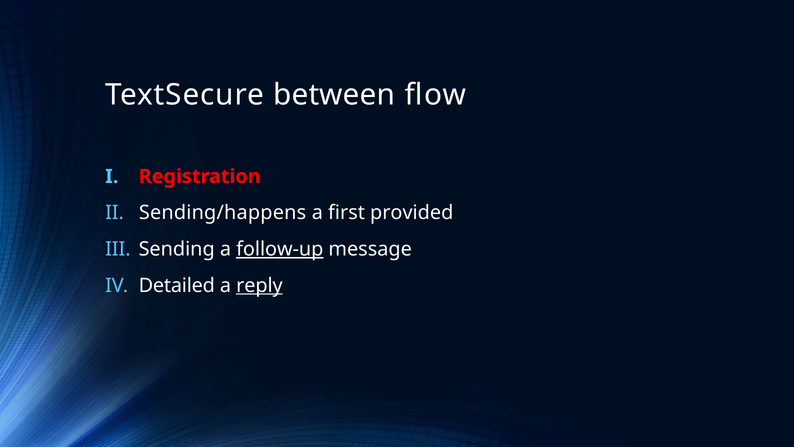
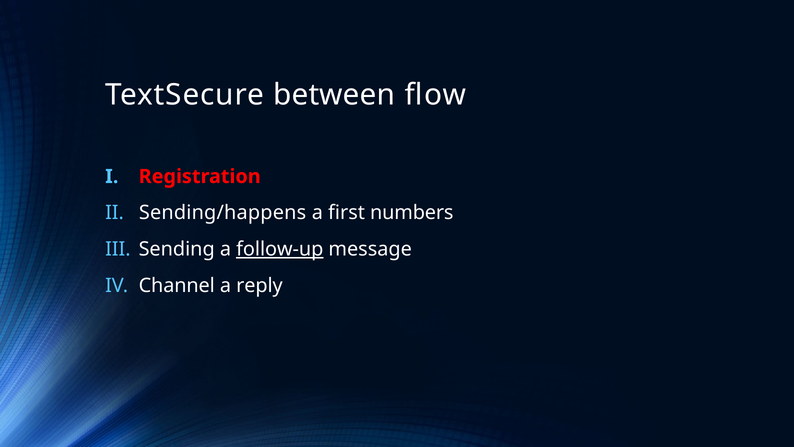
provided: provided -> numbers
Detailed: Detailed -> Channel
reply underline: present -> none
